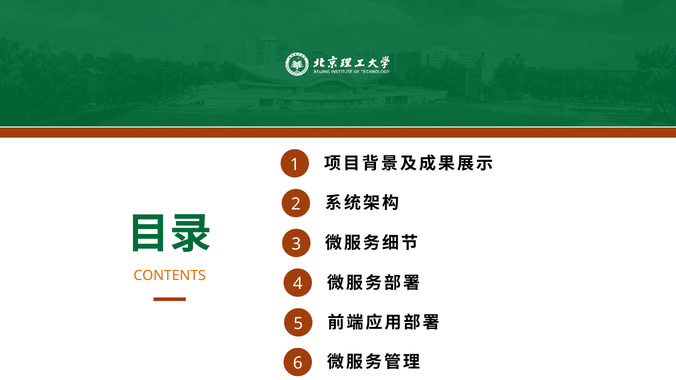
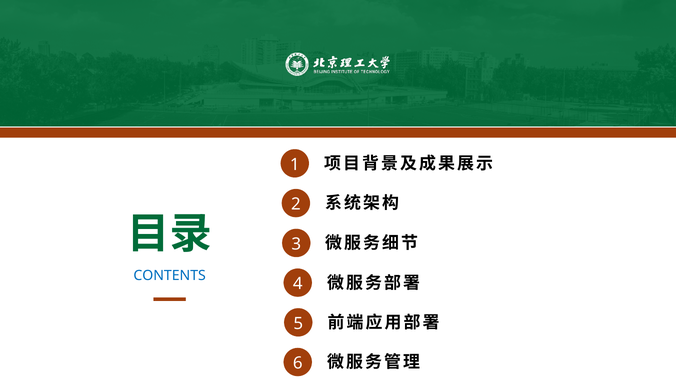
CONTENTS colour: orange -> blue
